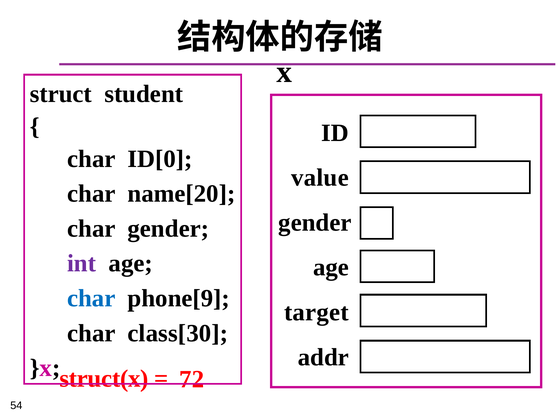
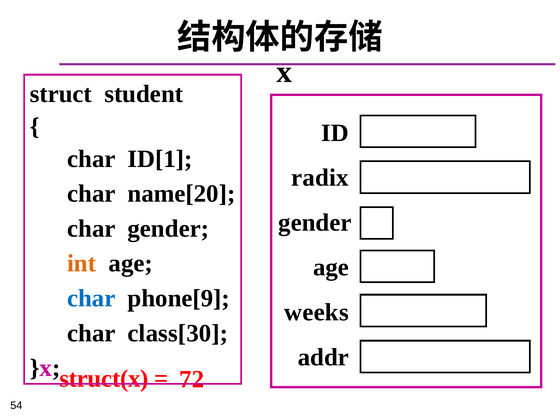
ID[0: ID[0 -> ID[1
value: value -> radix
int colour: purple -> orange
target: target -> weeks
